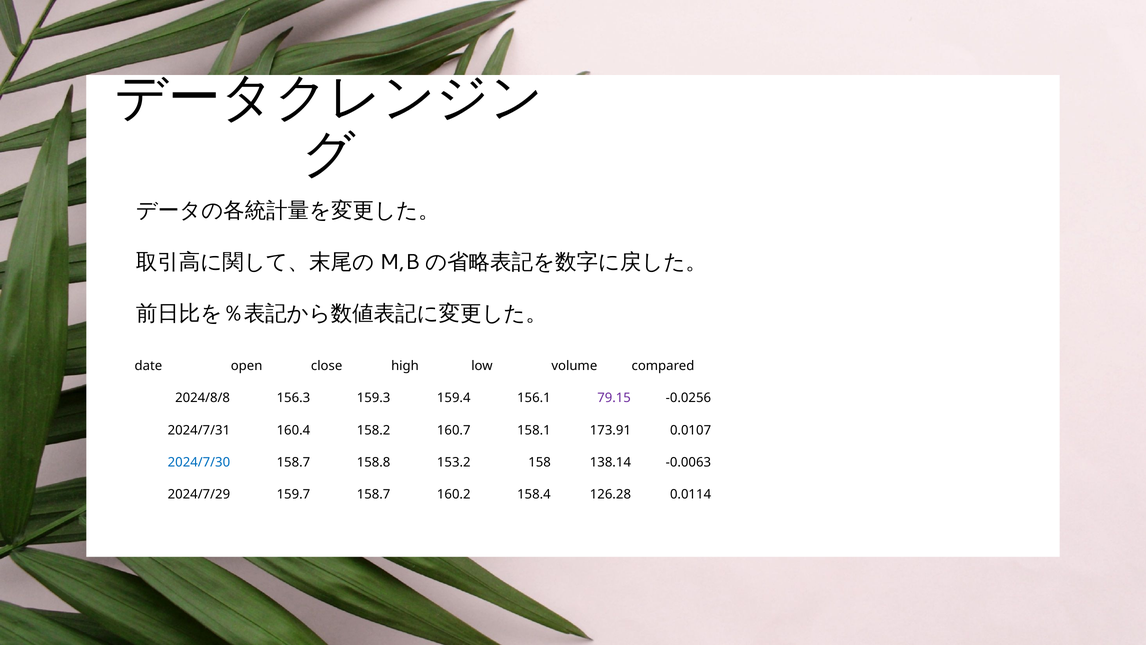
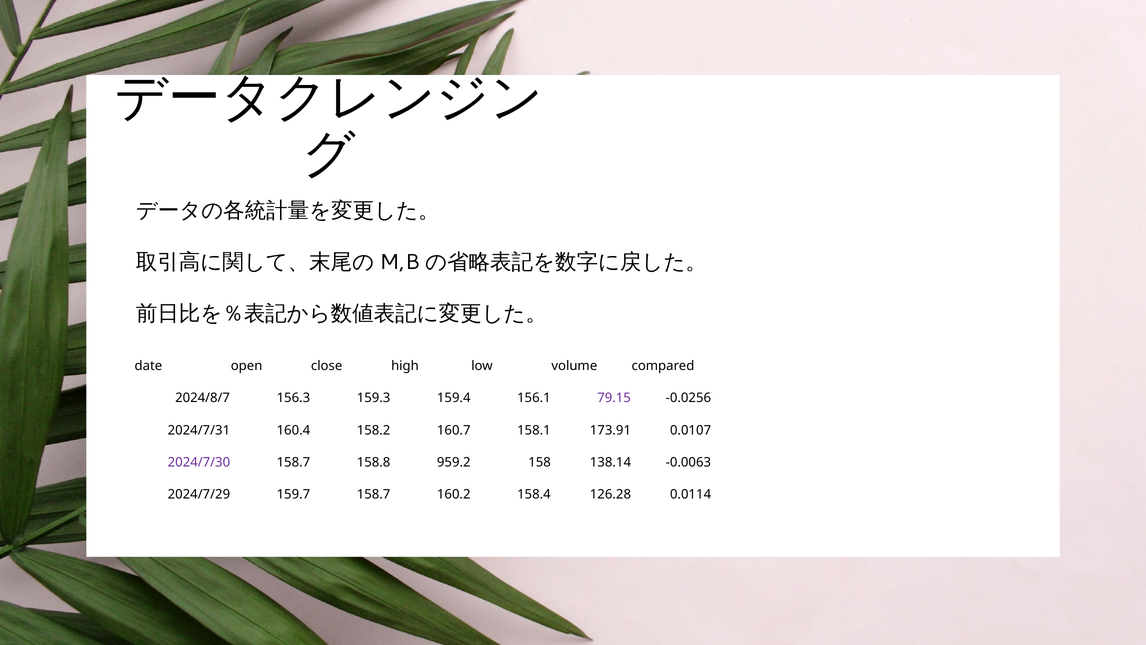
2024/8/8: 2024/8/8 -> 2024/8/7
2024/7/30 colour: blue -> purple
153.2: 153.2 -> 959.2
